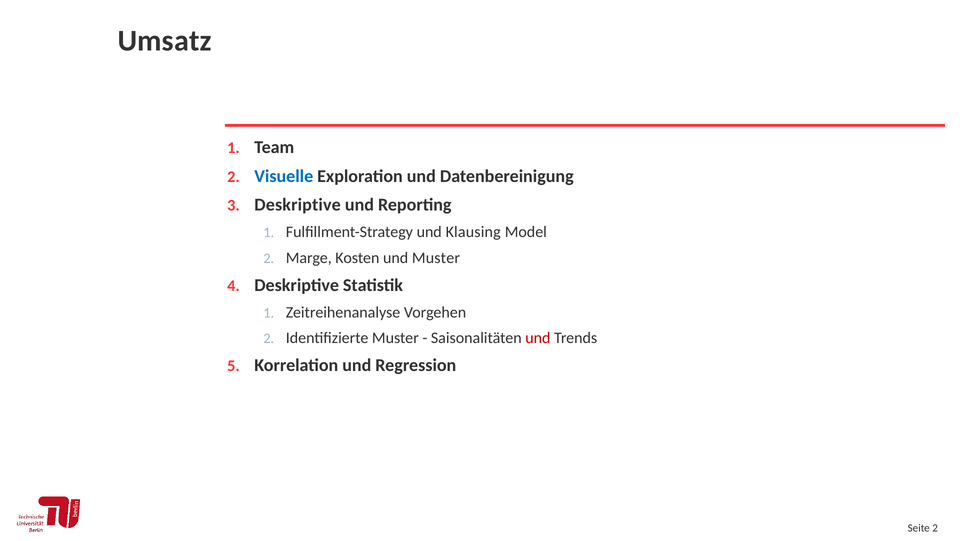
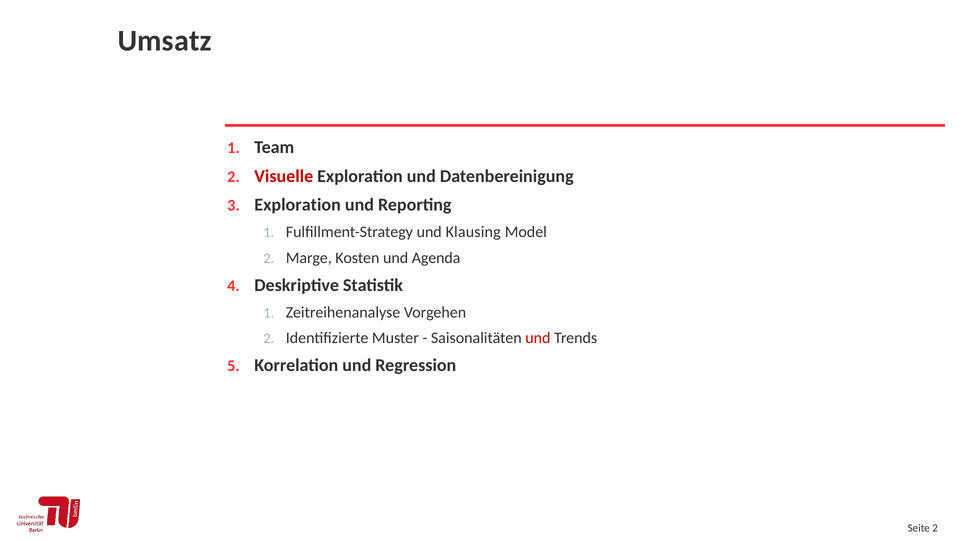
Visuelle colour: blue -> red
Deskriptive at (298, 205): Deskriptive -> Exploration
und Muster: Muster -> Agenda
